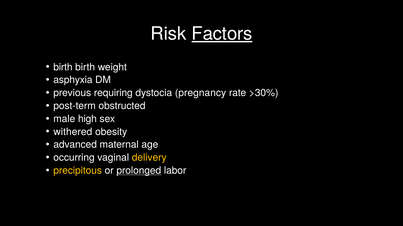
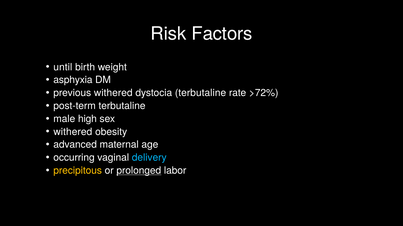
Factors underline: present -> none
birth at (63, 67): birth -> until
previous requiring: requiring -> withered
dystocia pregnancy: pregnancy -> terbutaline
>30%: >30% -> >72%
post-term obstructed: obstructed -> terbutaline
delivery colour: yellow -> light blue
